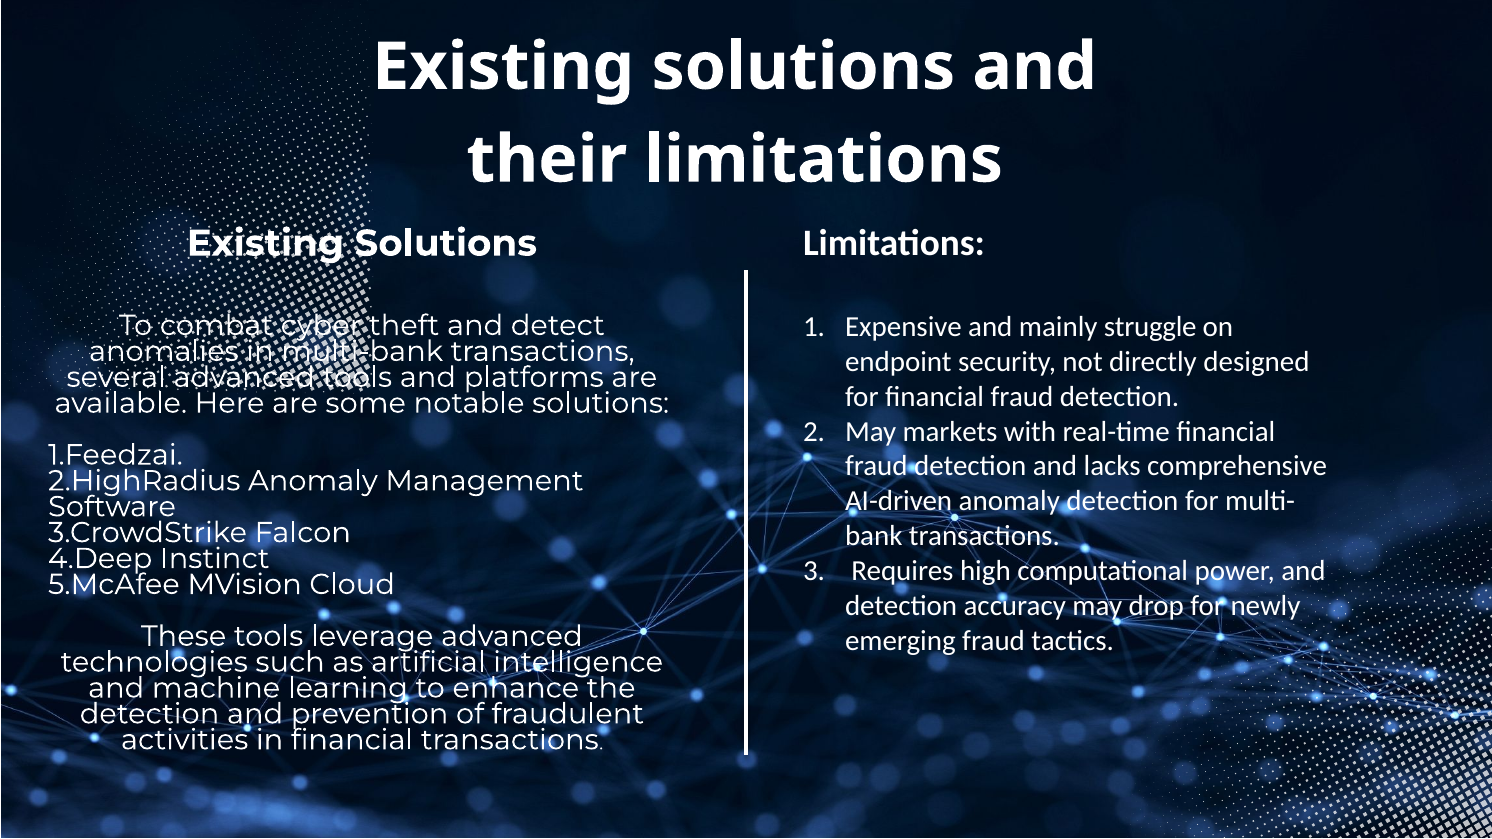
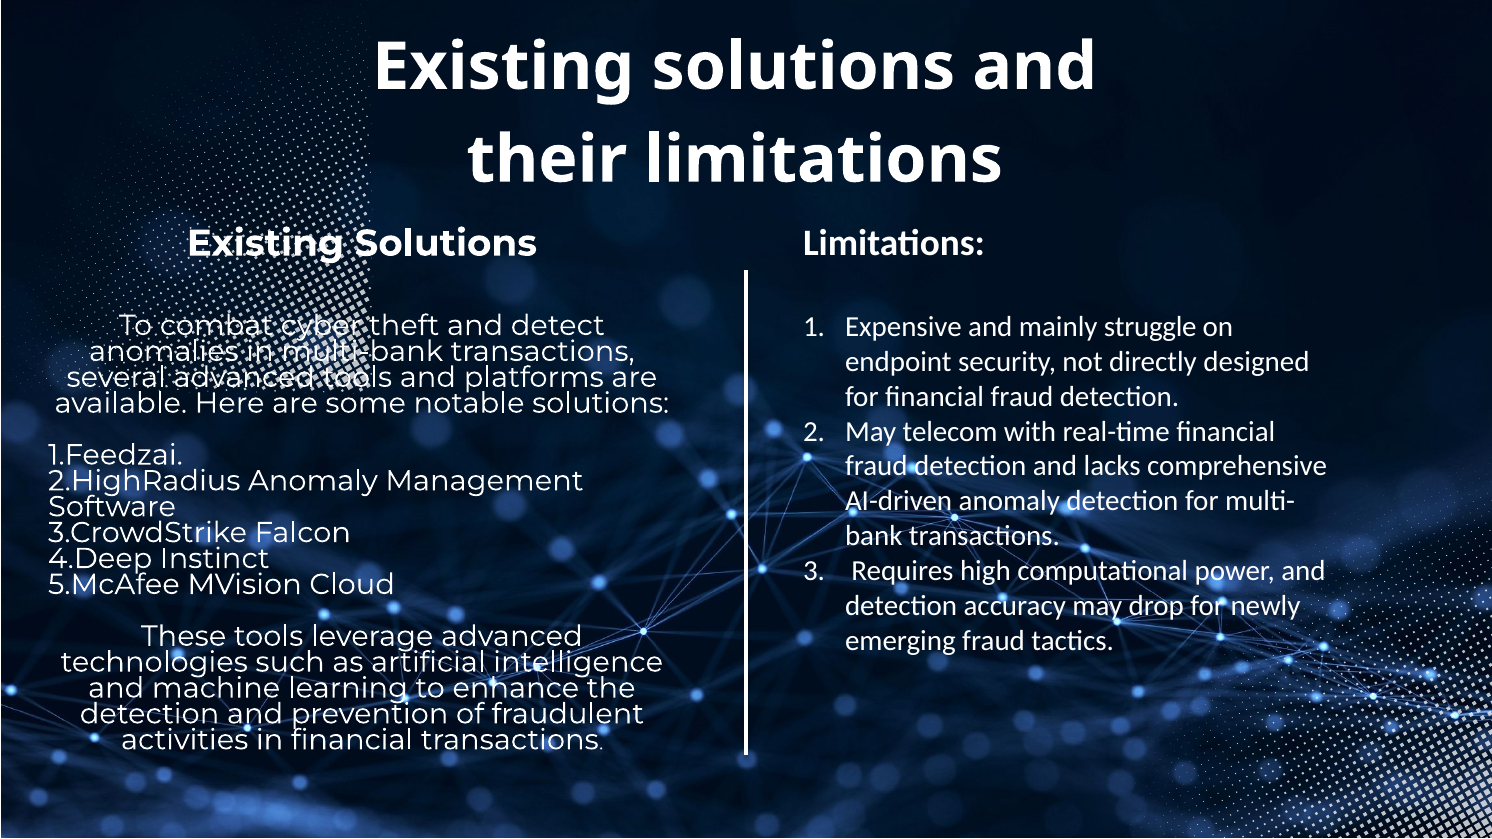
markets: markets -> telecom
